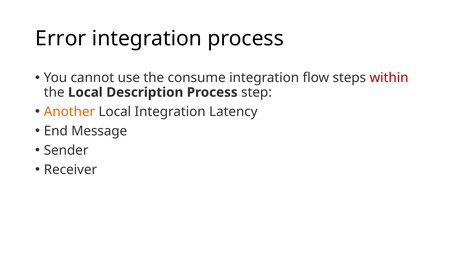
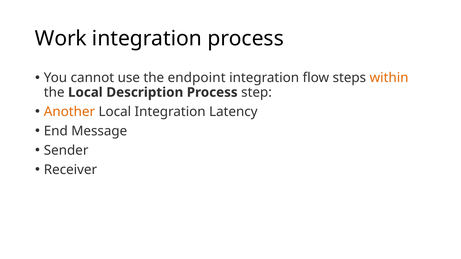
Error: Error -> Work
consume: consume -> endpoint
within colour: red -> orange
